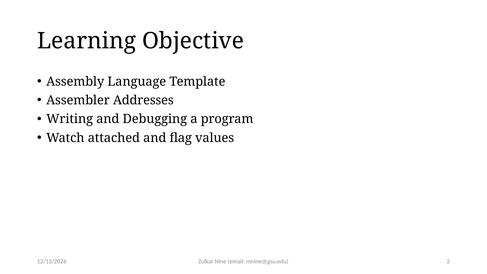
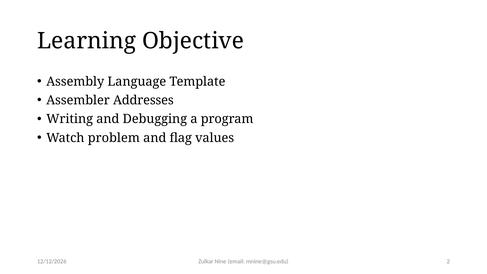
attached: attached -> problem
